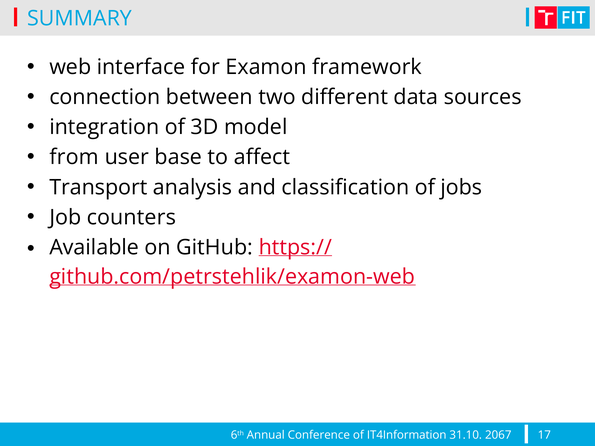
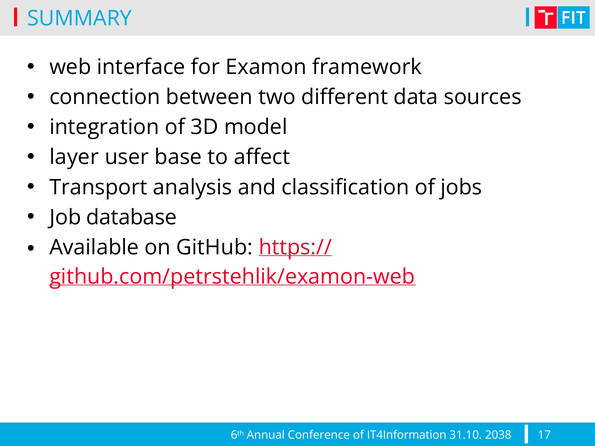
from: from -> layer
counters: counters -> database
2067: 2067 -> 2038
